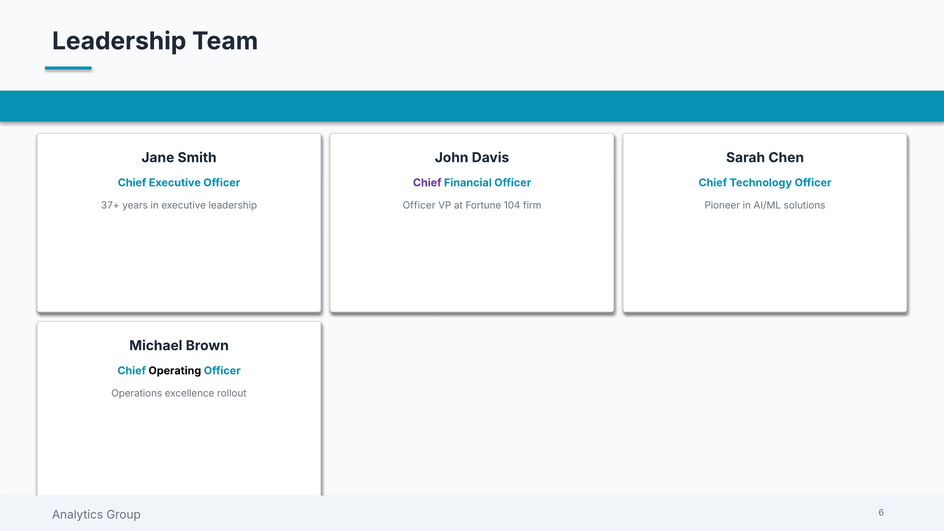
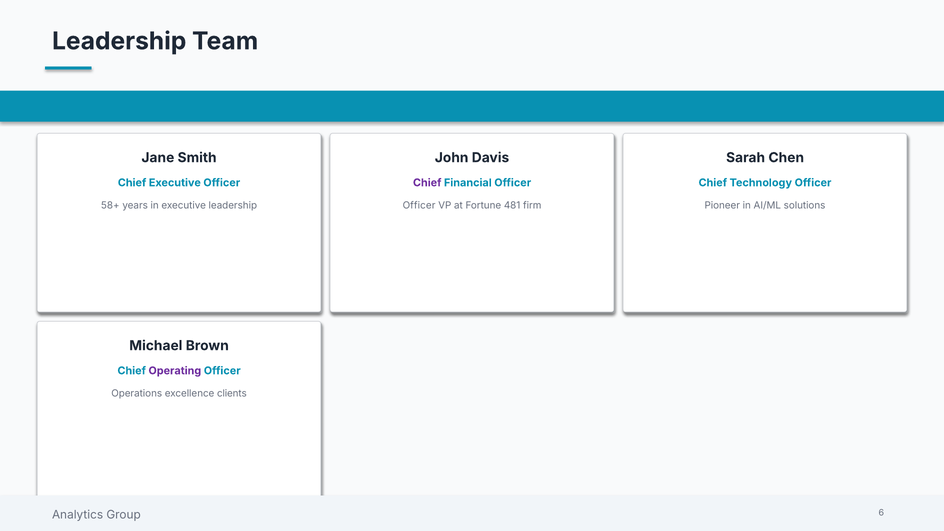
37+: 37+ -> 58+
104: 104 -> 481
Operating colour: black -> purple
rollout: rollout -> clients
